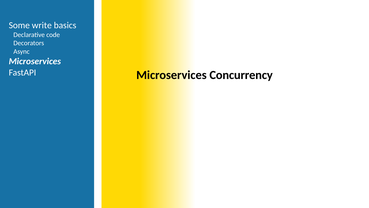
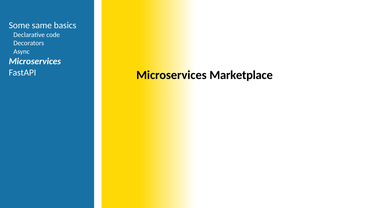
write: write -> same
Concurrency: Concurrency -> Marketplace
